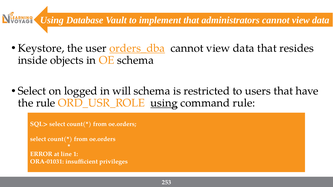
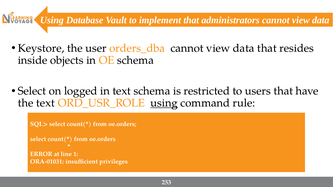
orders_dba underline: present -> none
in will: will -> text
the rule: rule -> text
